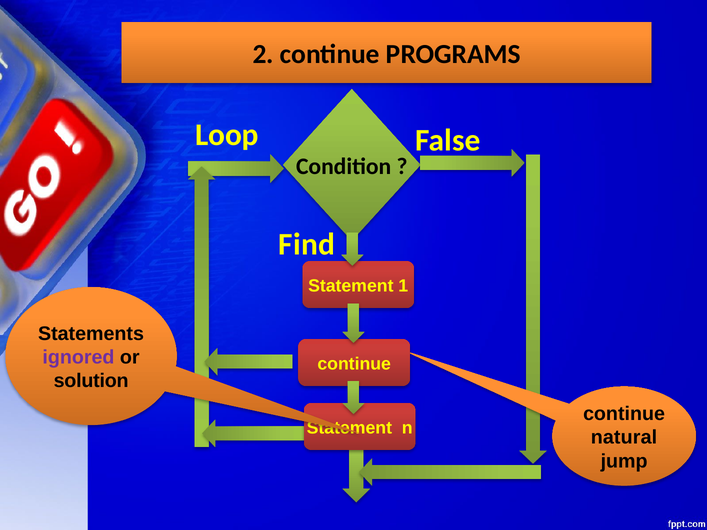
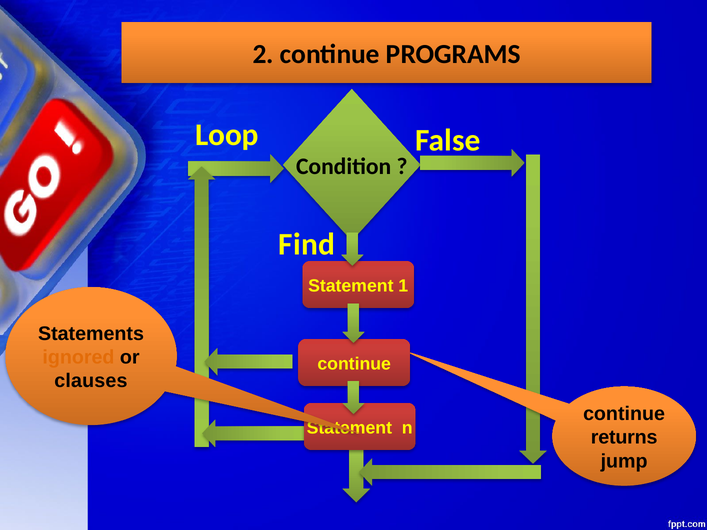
ignored colour: purple -> orange
solution: solution -> clauses
natural: natural -> returns
